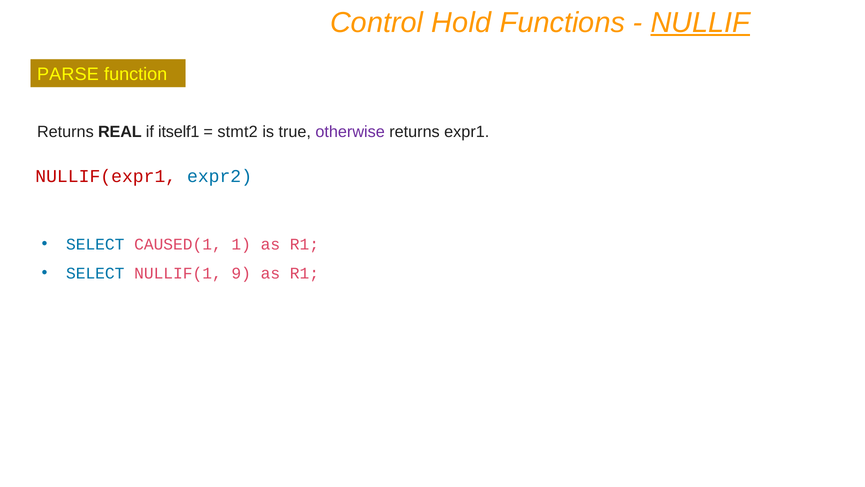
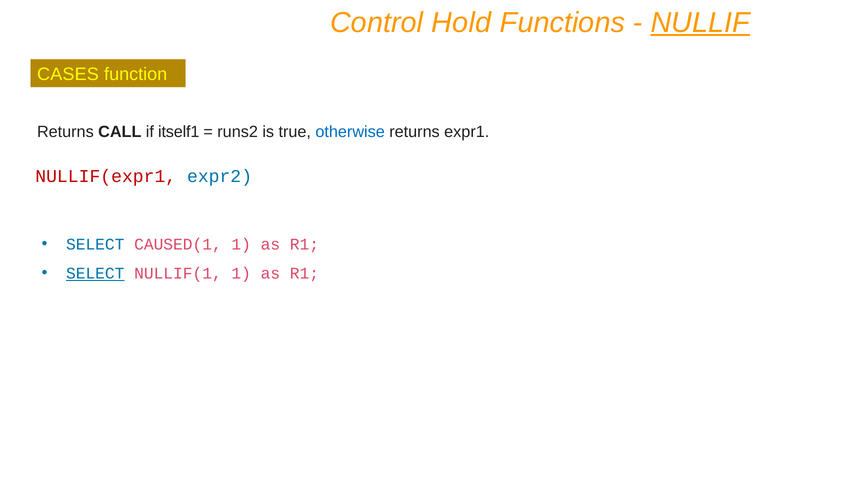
PARSE: PARSE -> CASES
REAL: REAL -> CALL
stmt2: stmt2 -> runs2
otherwise colour: purple -> blue
SELECT at (95, 273) underline: none -> present
NULLIF(1 9: 9 -> 1
